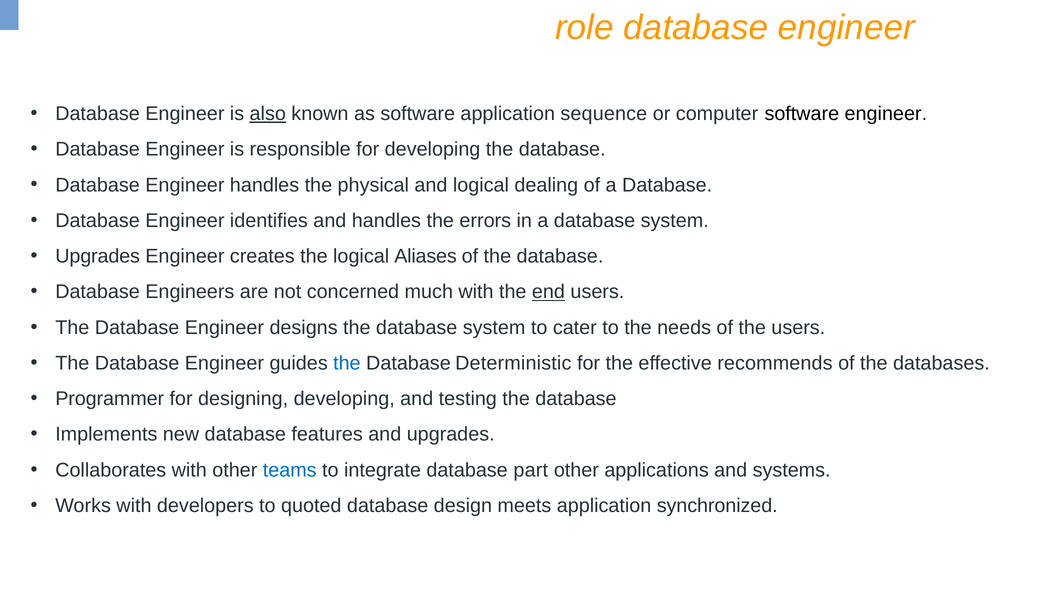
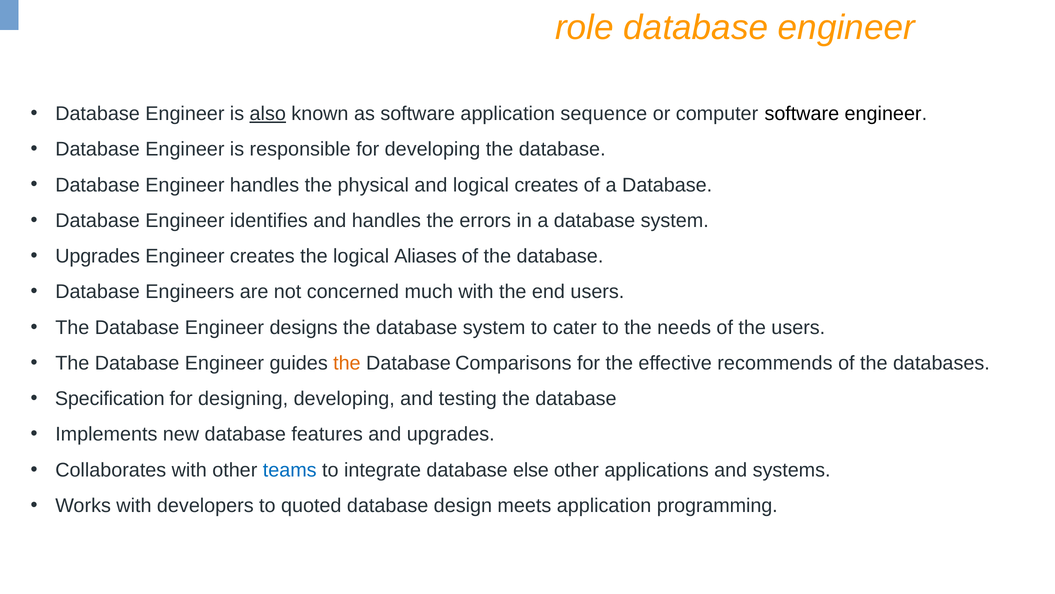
logical dealing: dealing -> creates
end underline: present -> none
the at (347, 363) colour: blue -> orange
Deterministic: Deterministic -> Comparisons
Programmer: Programmer -> Specification
part: part -> else
synchronized: synchronized -> programming
